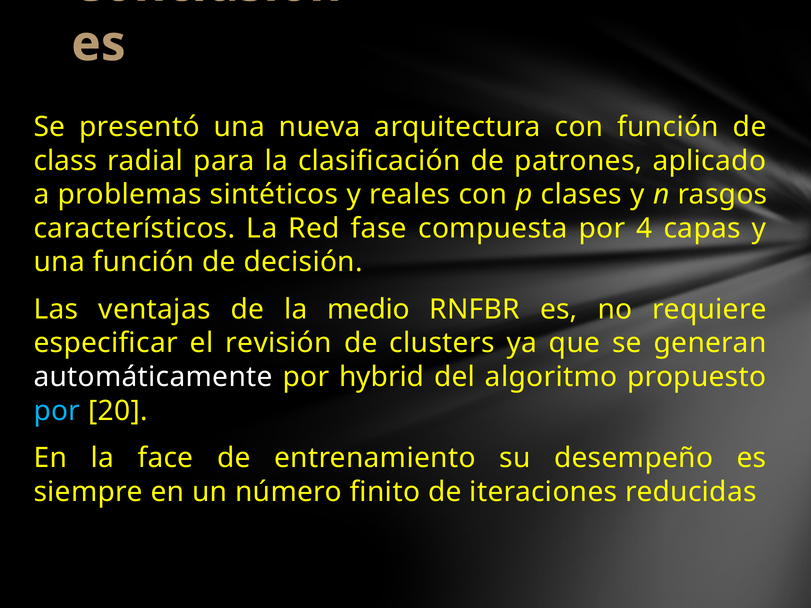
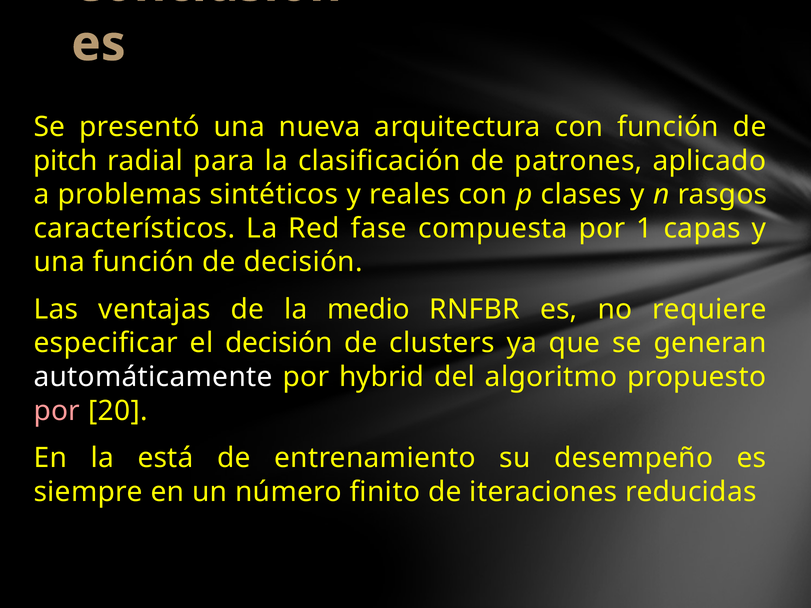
class: class -> pitch
4: 4 -> 1
el revisión: revisión -> decisión
por at (57, 411) colour: light blue -> pink
face: face -> está
